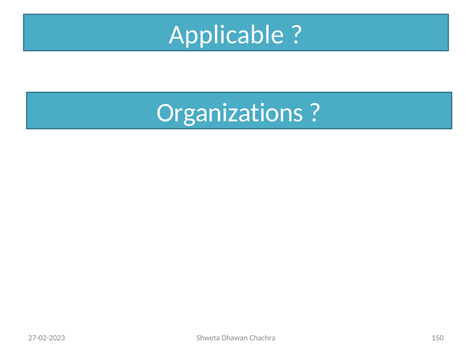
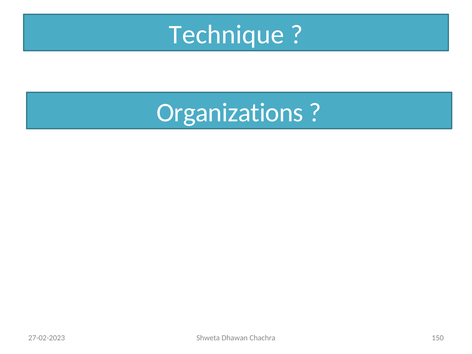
Applicable: Applicable -> Technique
